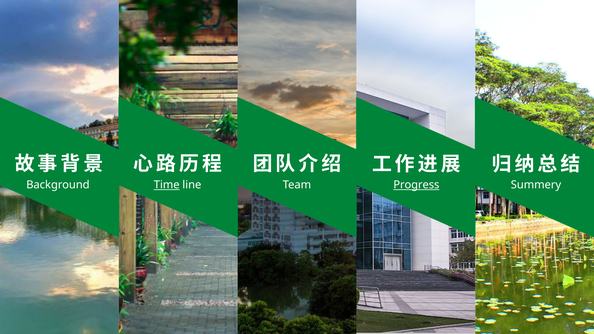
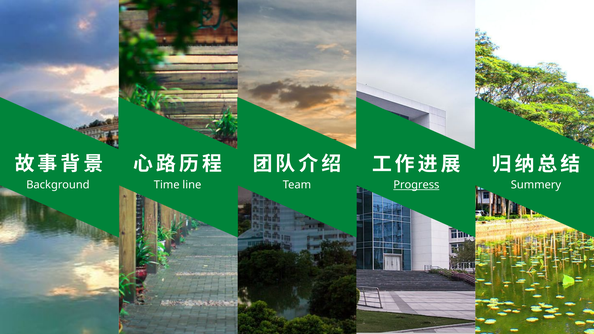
Time underline: present -> none
